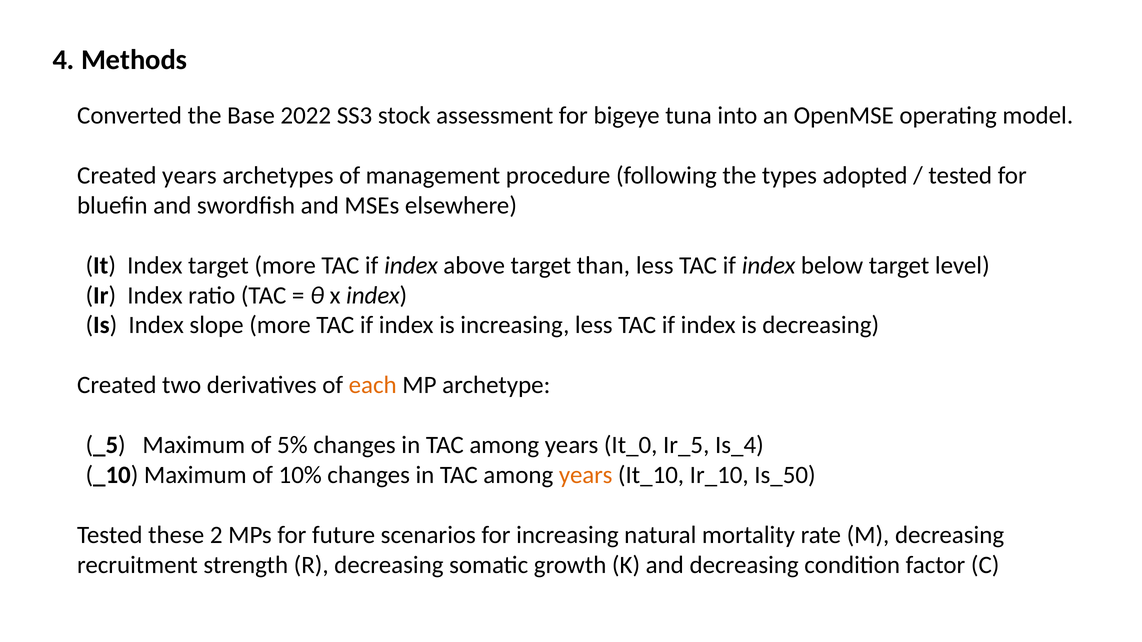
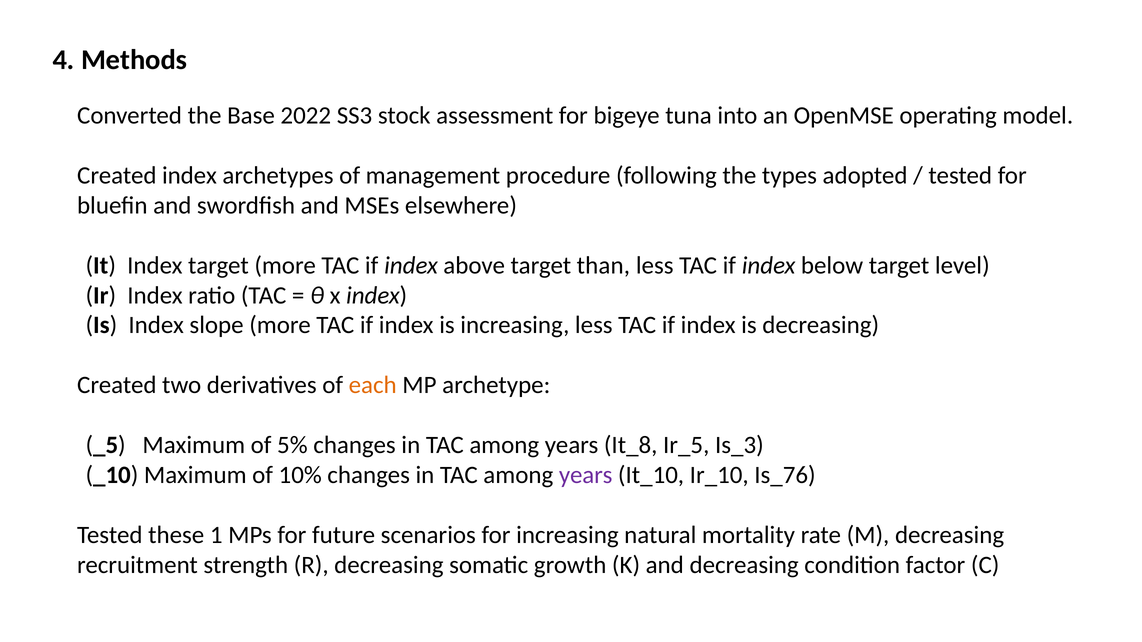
Created years: years -> index
It_0: It_0 -> It_8
Is_4: Is_4 -> Is_3
years at (586, 475) colour: orange -> purple
Is_50: Is_50 -> Is_76
2: 2 -> 1
